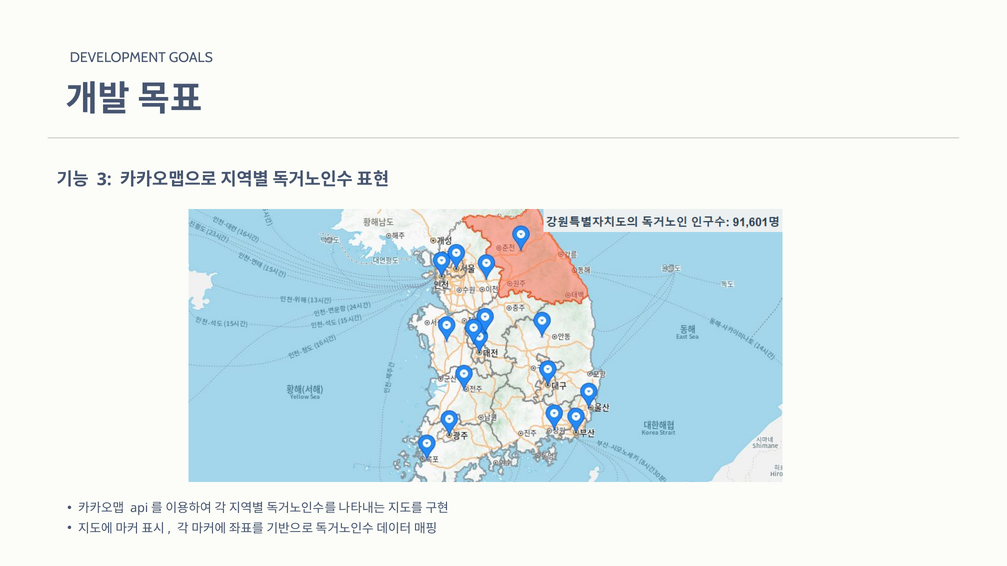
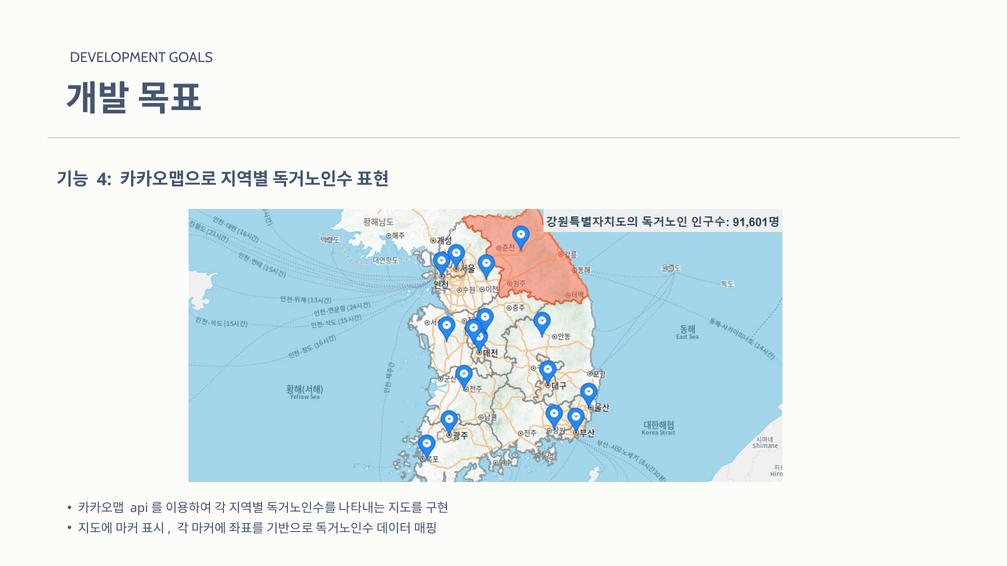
3: 3 -> 4
